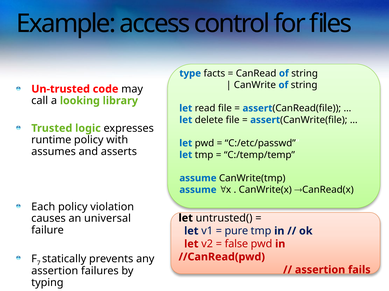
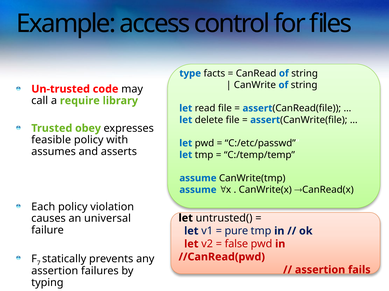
looking: looking -> require
logic: logic -> obey
runtime: runtime -> feasible
